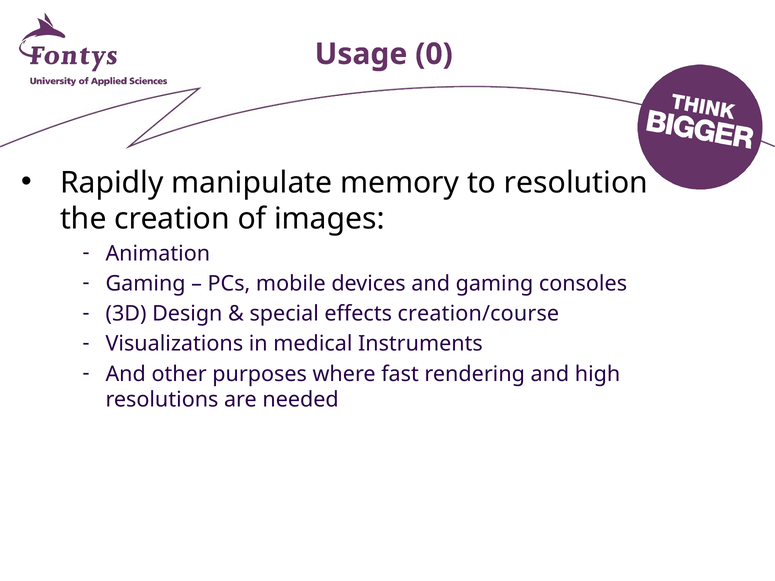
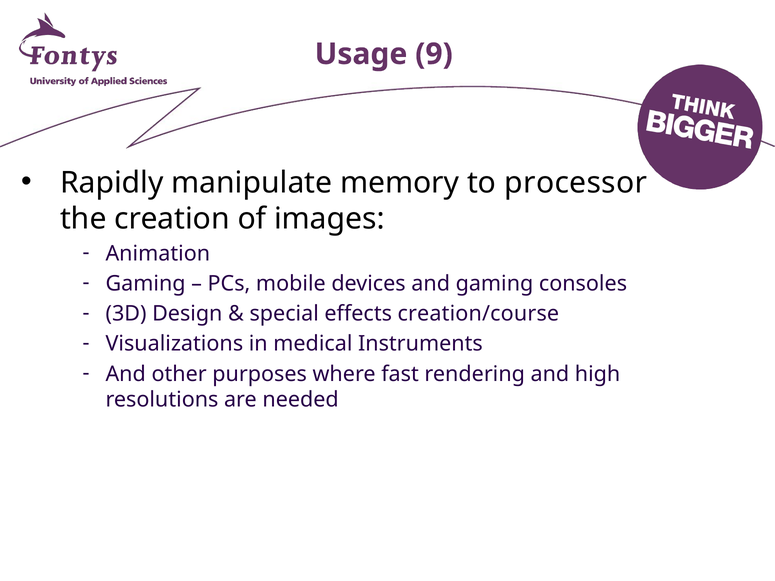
0: 0 -> 9
resolution: resolution -> processor
